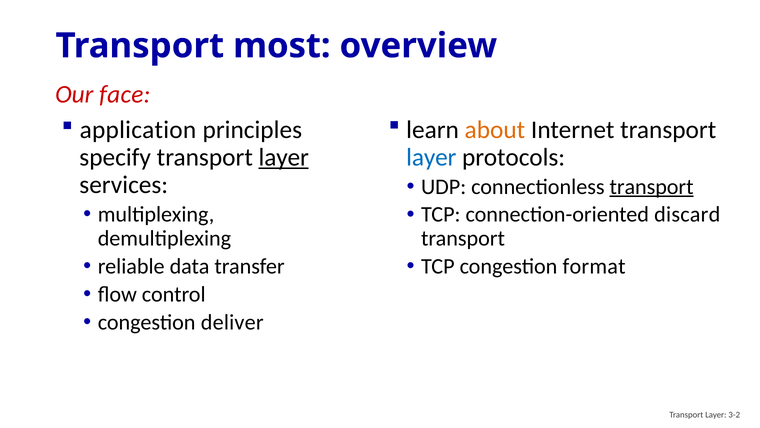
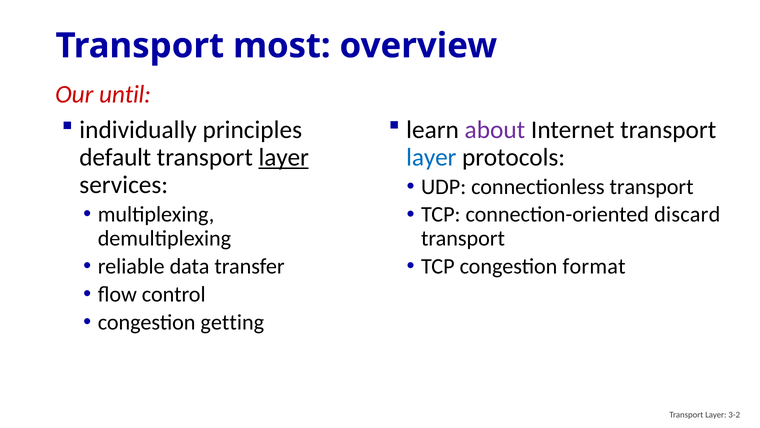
face: face -> until
about colour: orange -> purple
application: application -> individually
specify: specify -> default
transport at (652, 187) underline: present -> none
deliver: deliver -> getting
